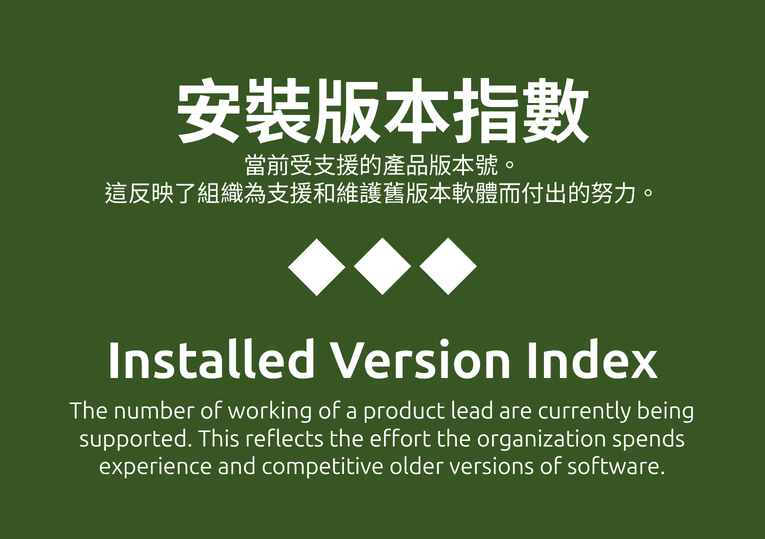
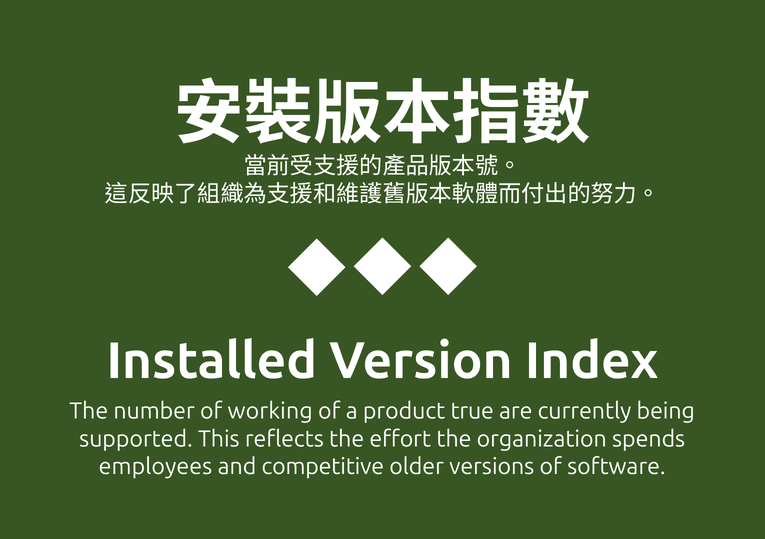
lead: lead -> true
experience: experience -> employees
